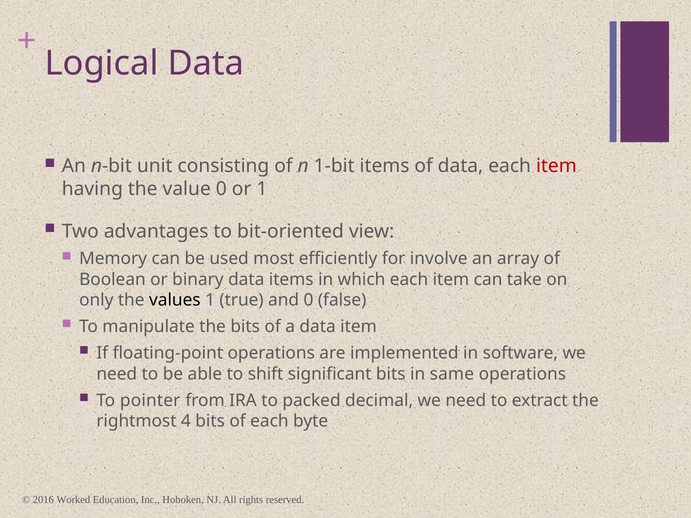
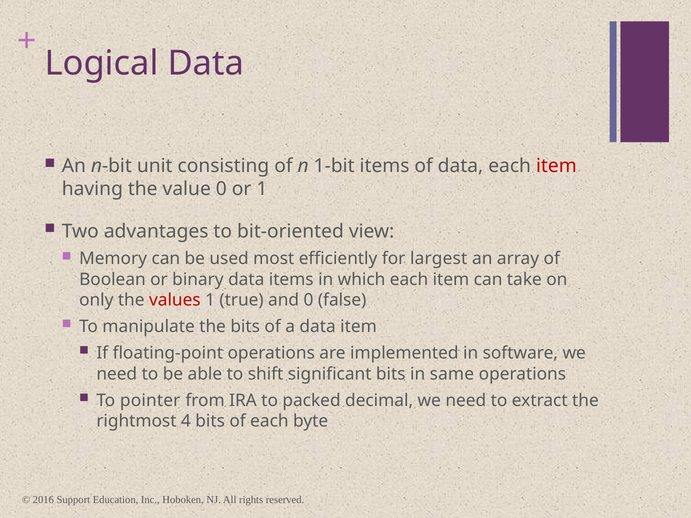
involve: involve -> largest
values colour: black -> red
Worked: Worked -> Support
